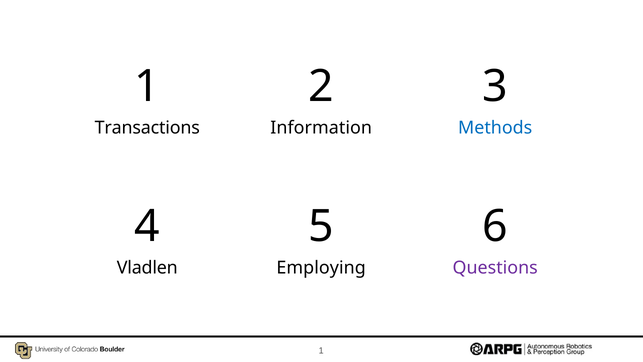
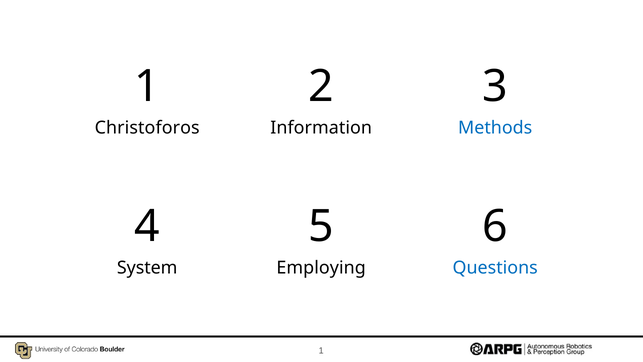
Transactions: Transactions -> Christoforos
Vladlen: Vladlen -> System
Questions colour: purple -> blue
